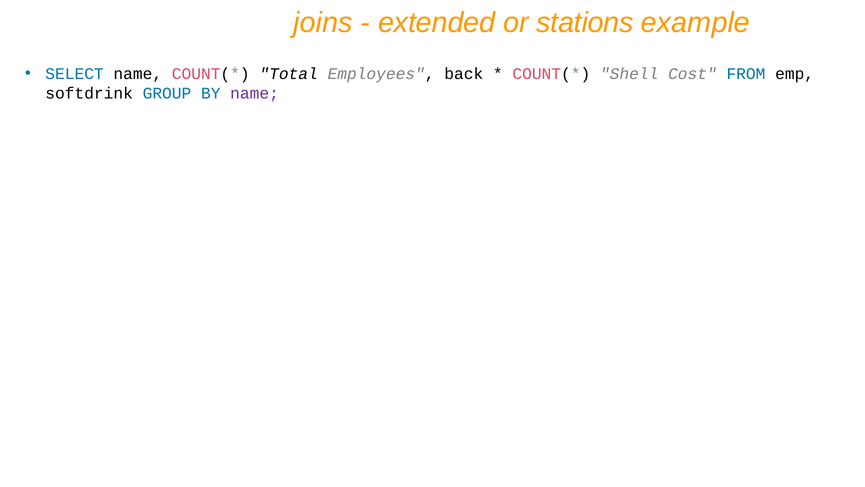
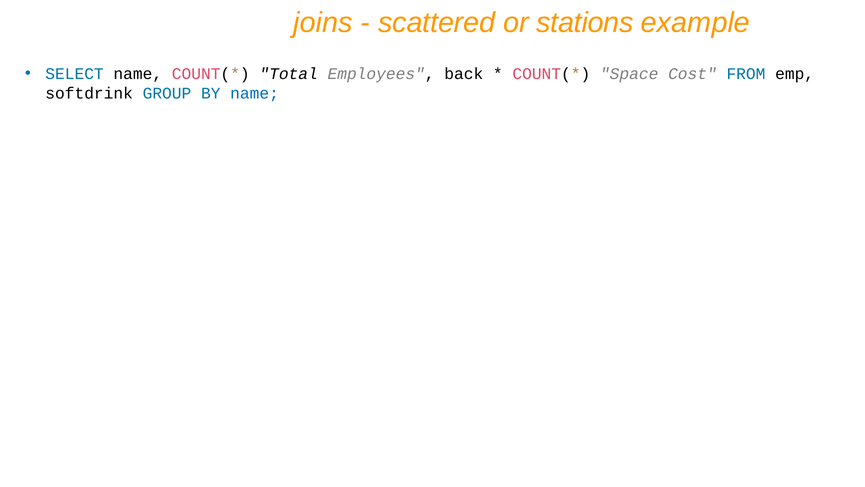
extended: extended -> scattered
Shell: Shell -> Space
name at (255, 93) colour: purple -> blue
